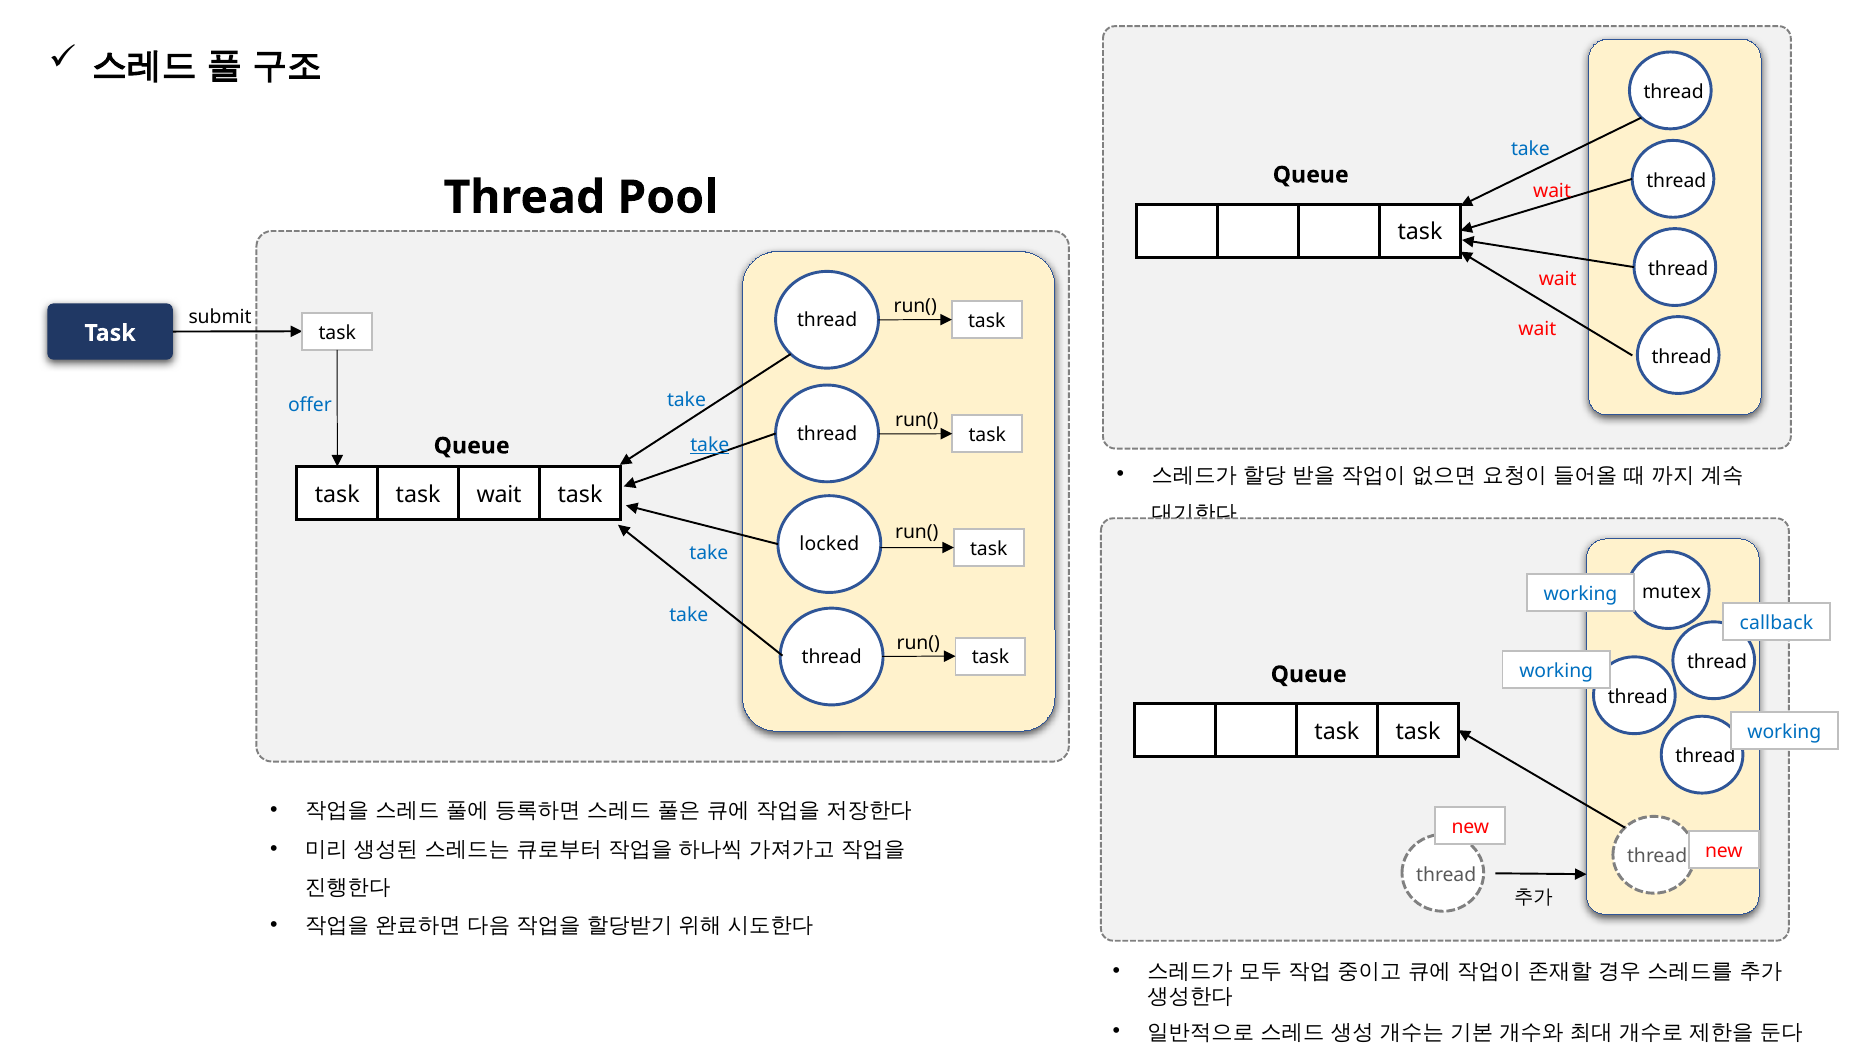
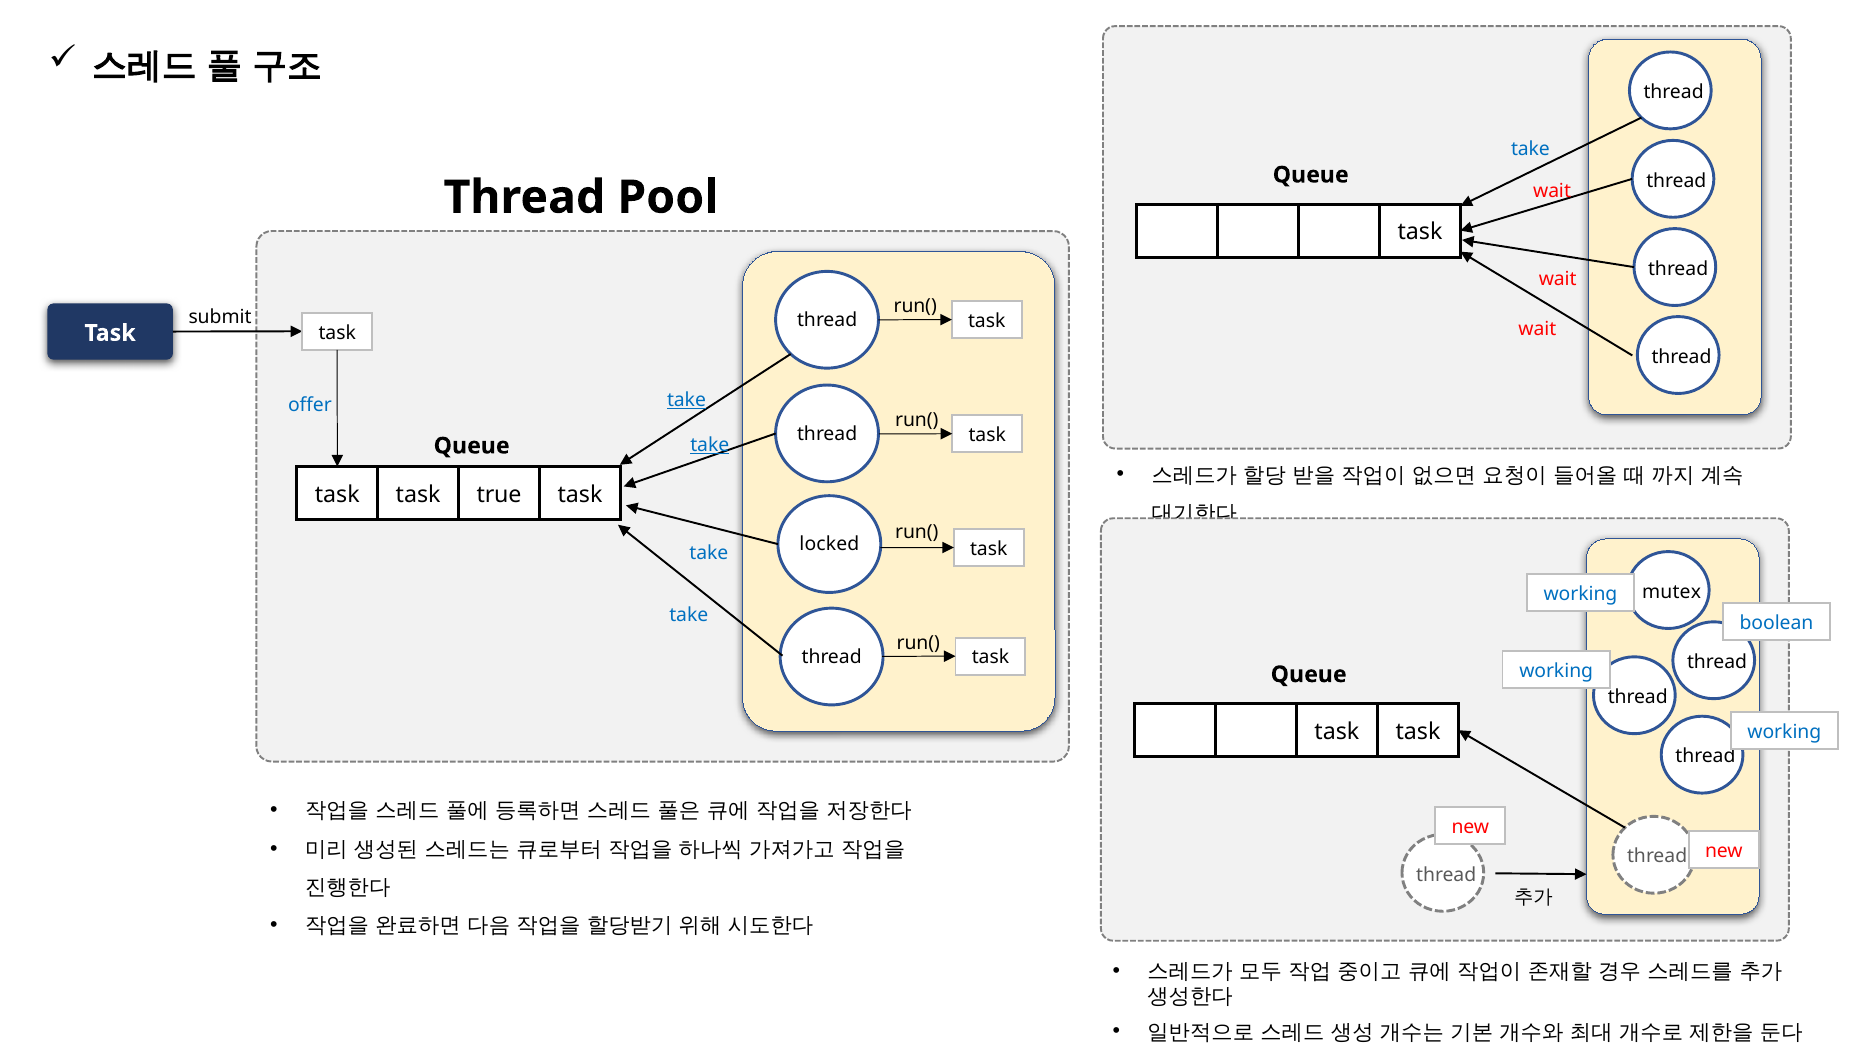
take at (686, 400) underline: none -> present
task wait: wait -> true
callback: callback -> boolean
